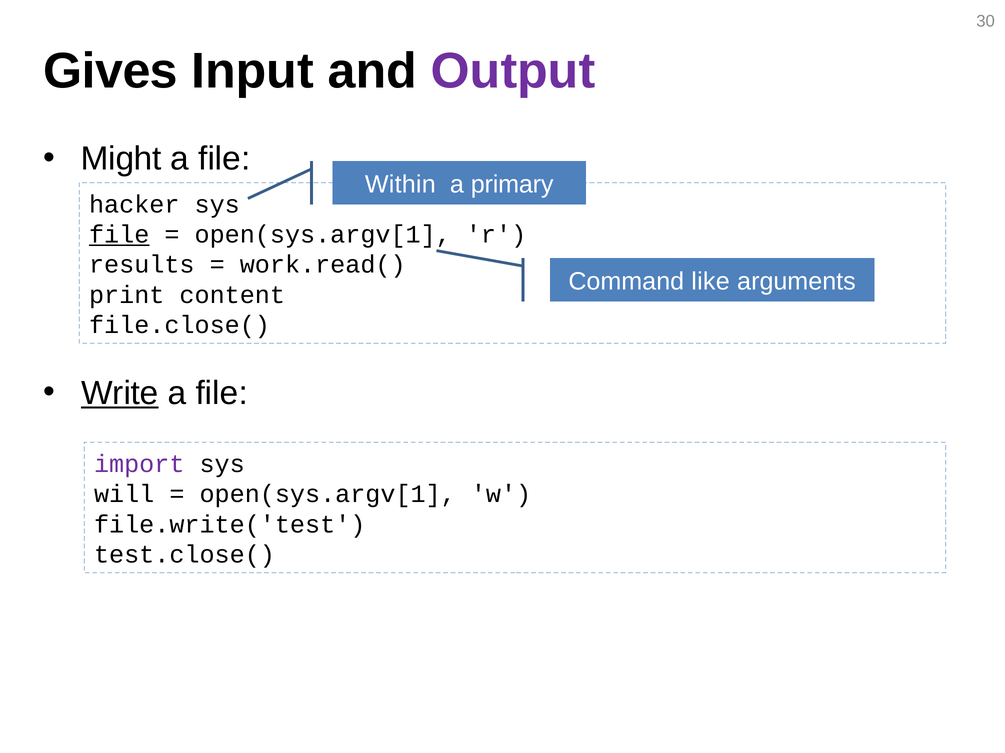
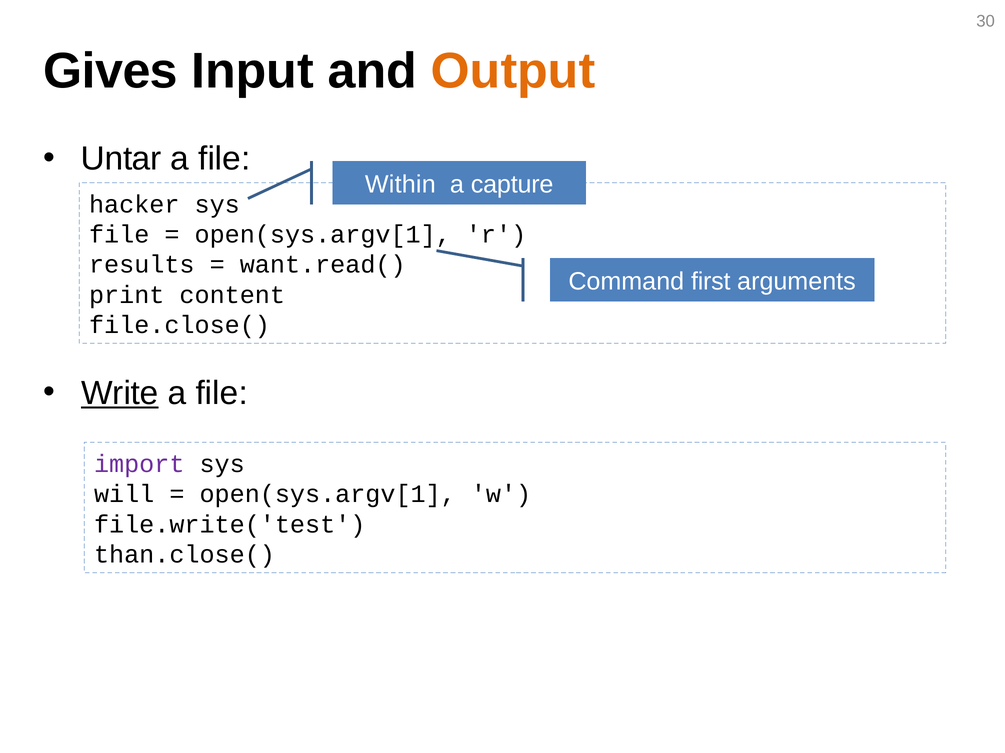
Output colour: purple -> orange
Might: Might -> Untar
primary: primary -> capture
file at (119, 235) underline: present -> none
work.read(: work.read( -> want.read(
like: like -> first
test.close(: test.close( -> than.close(
